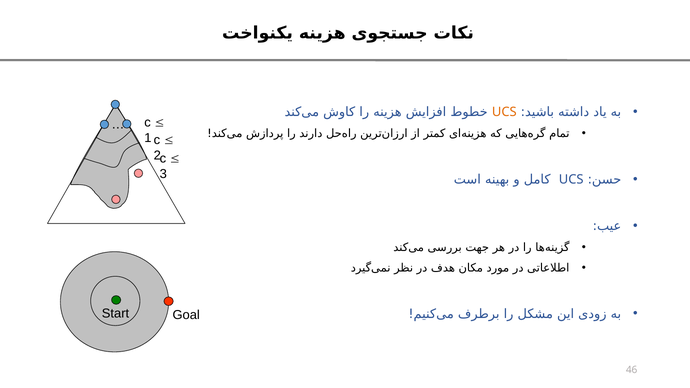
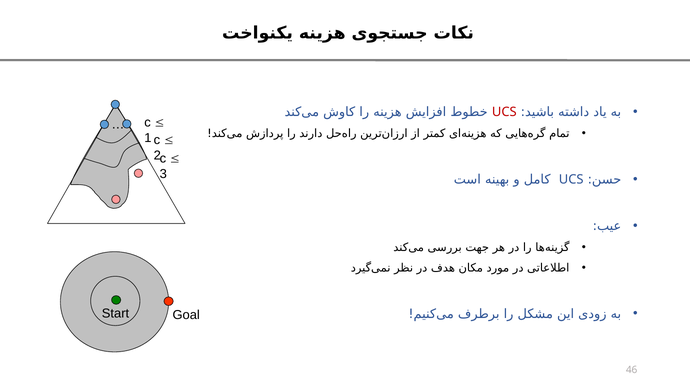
UCS at (504, 112) colour: orange -> red
